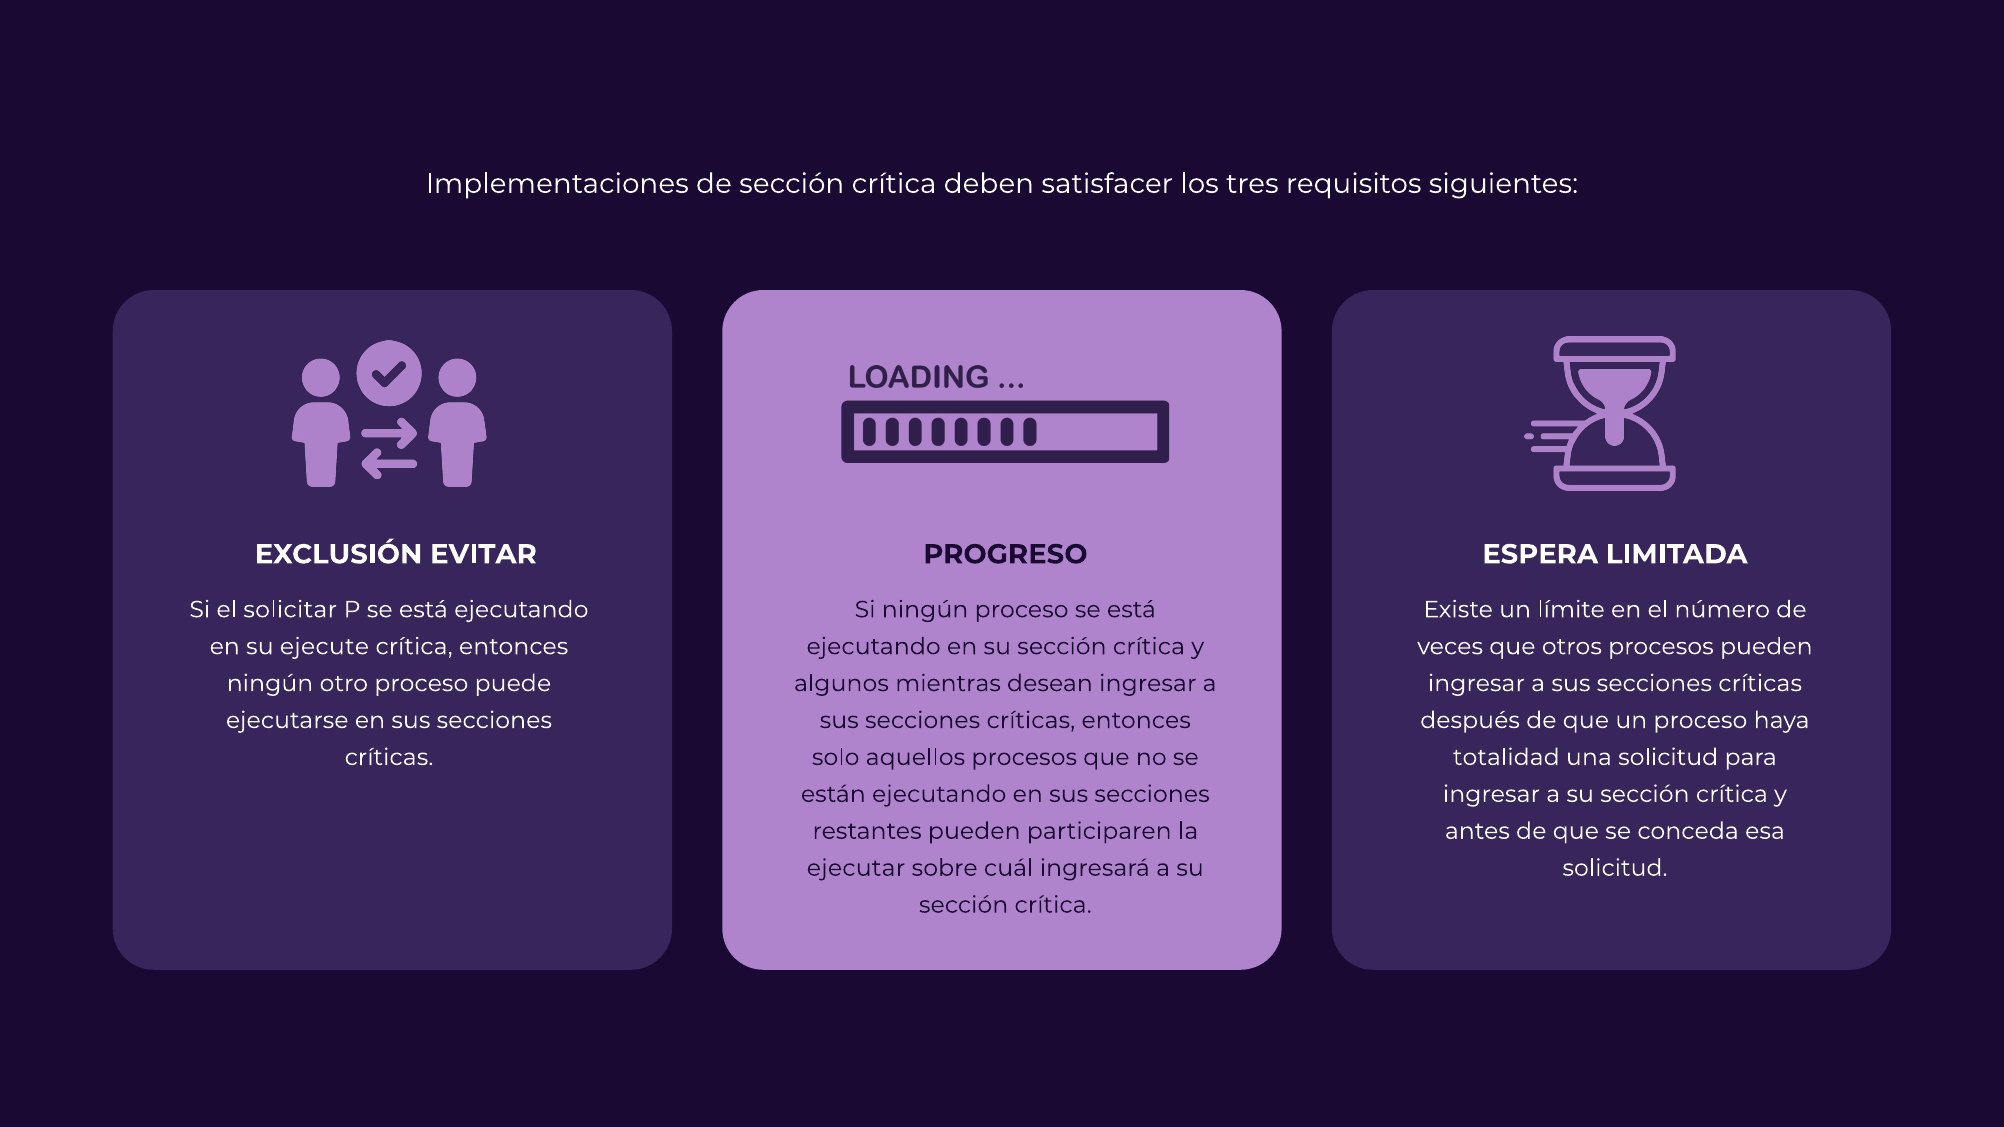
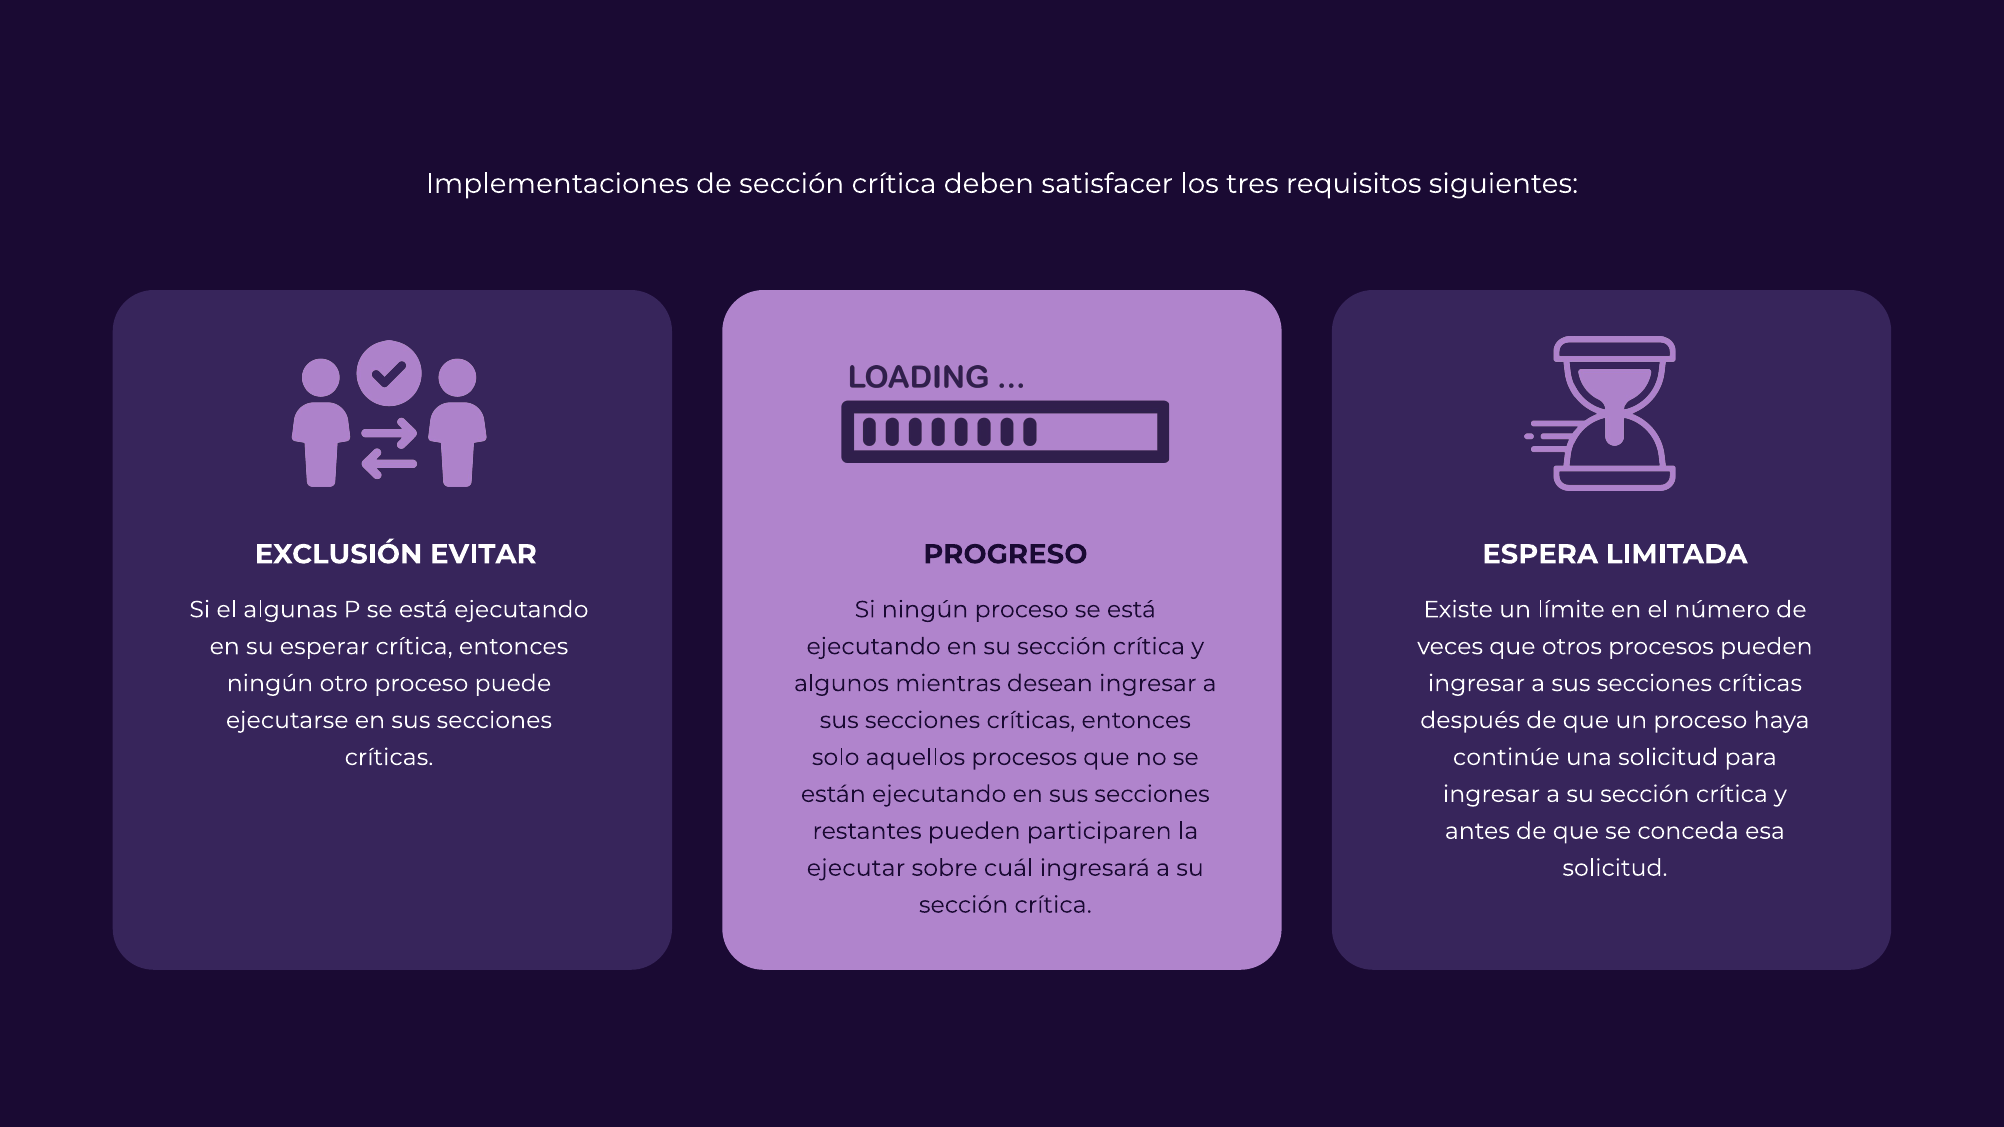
solicitar: solicitar -> algunas
ejecute: ejecute -> esperar
totalidad: totalidad -> continúe
